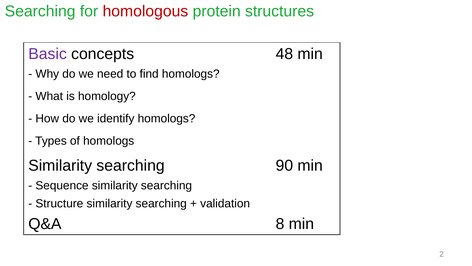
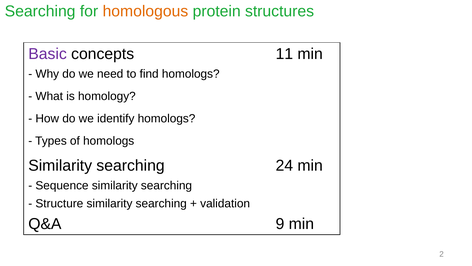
homologous colour: red -> orange
48: 48 -> 11
90: 90 -> 24
8: 8 -> 9
